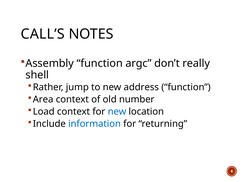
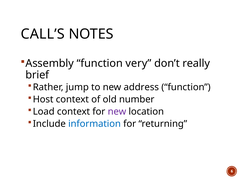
argc: argc -> very
shell: shell -> brief
Area: Area -> Host
new at (117, 112) colour: blue -> purple
